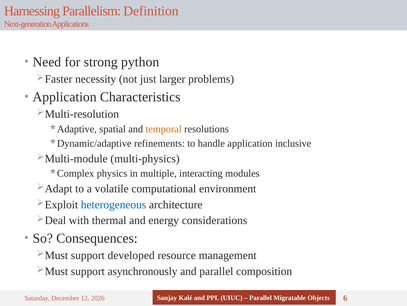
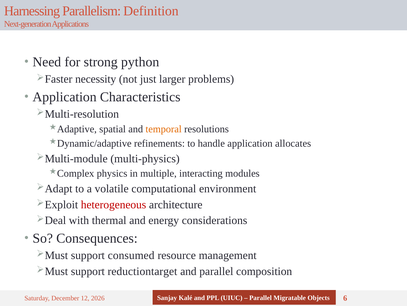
inclusive: inclusive -> allocates
heterogeneous colour: blue -> red
developed: developed -> consumed
asynchronously: asynchronously -> reductiontarget
